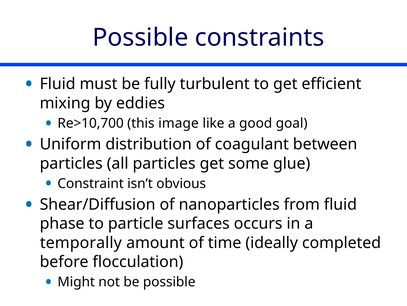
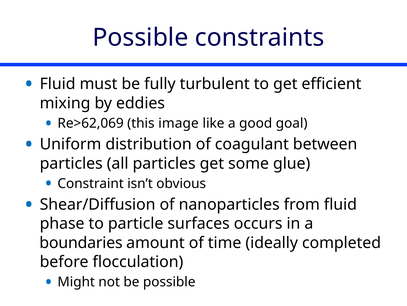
Re>10,700: Re>10,700 -> Re>62,069
temporally: temporally -> boundaries
